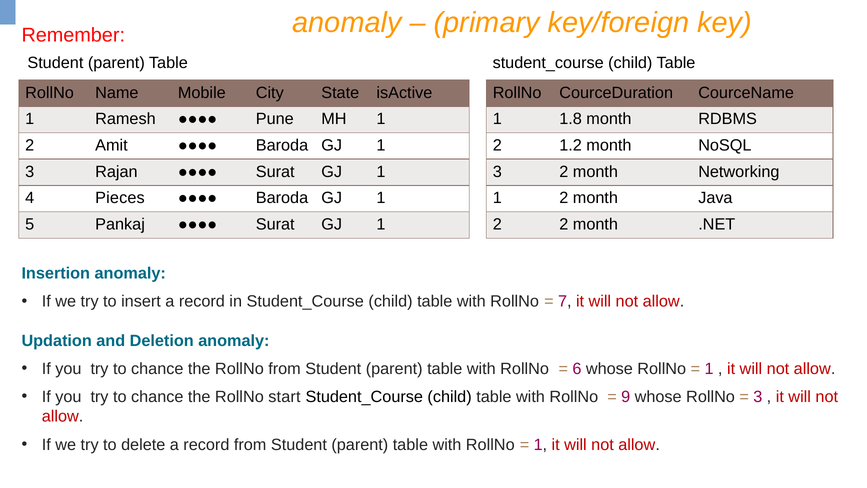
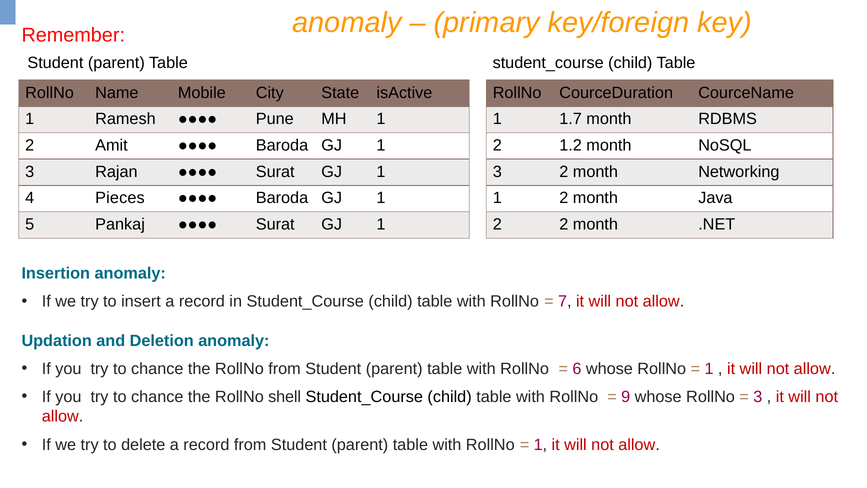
1.8: 1.8 -> 1.7
start: start -> shell
